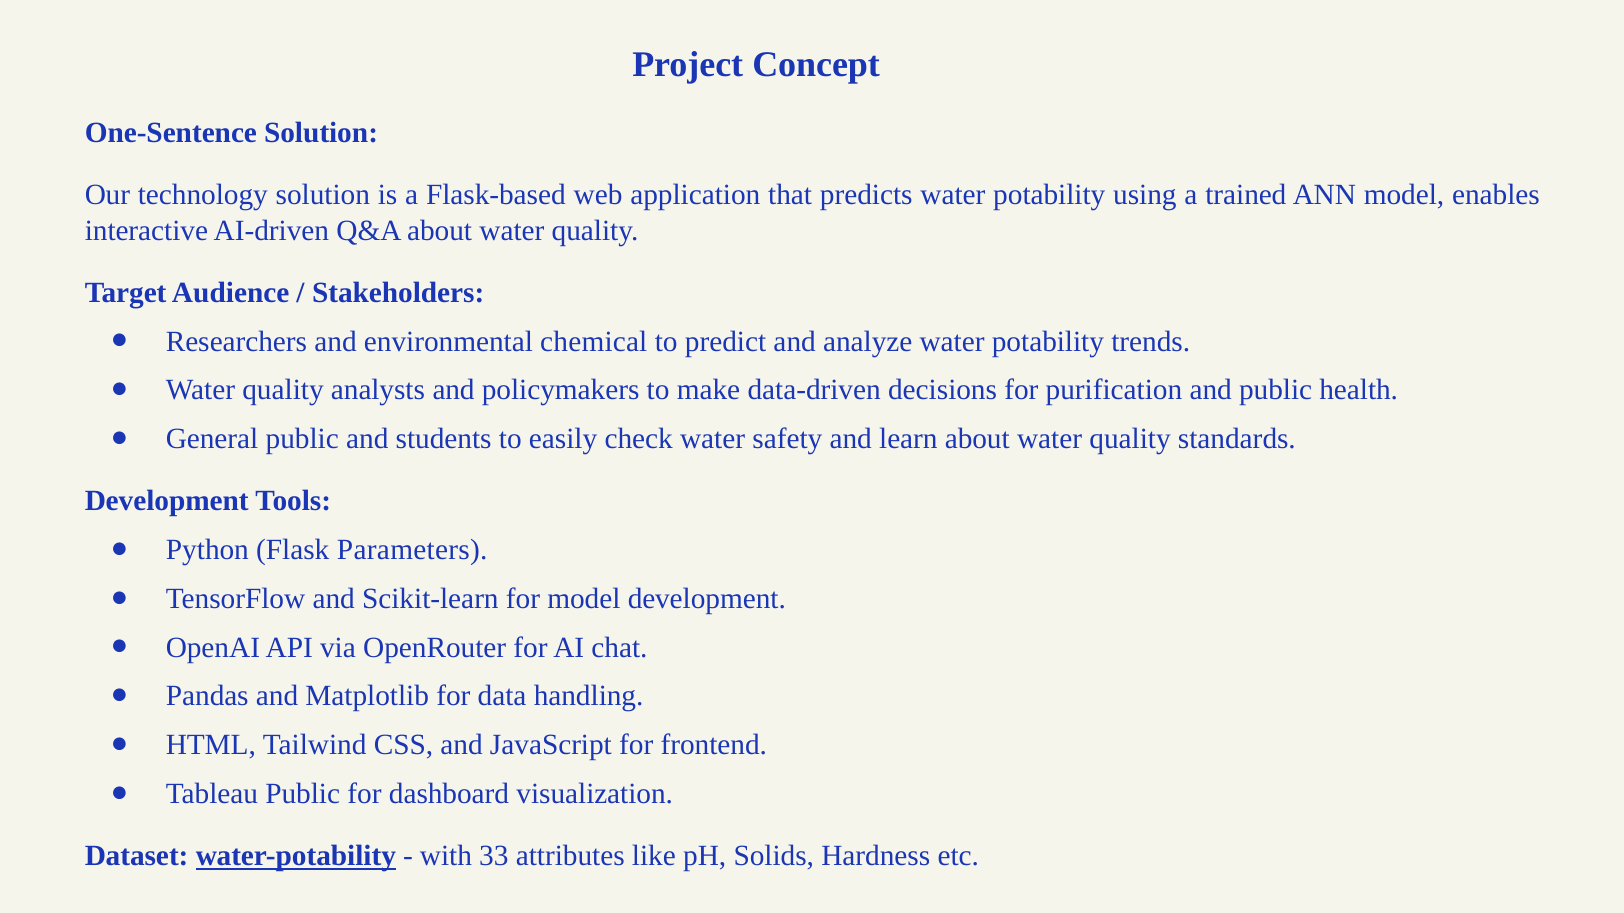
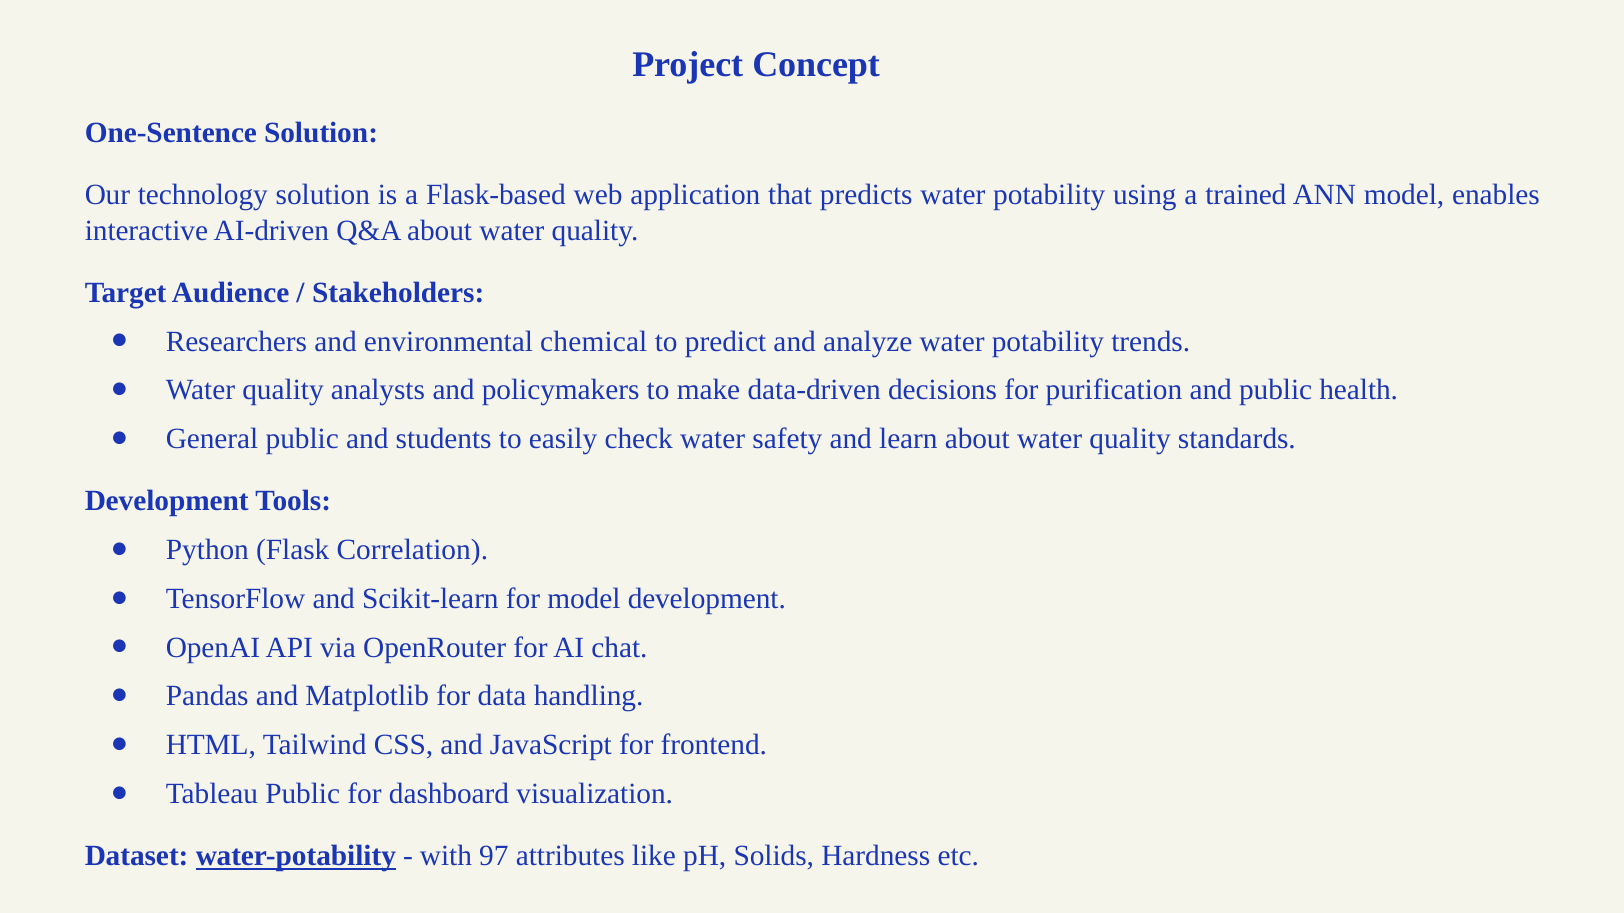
Parameters: Parameters -> Correlation
33: 33 -> 97
